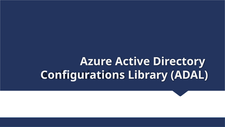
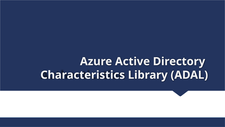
Configurations: Configurations -> Characteristics
